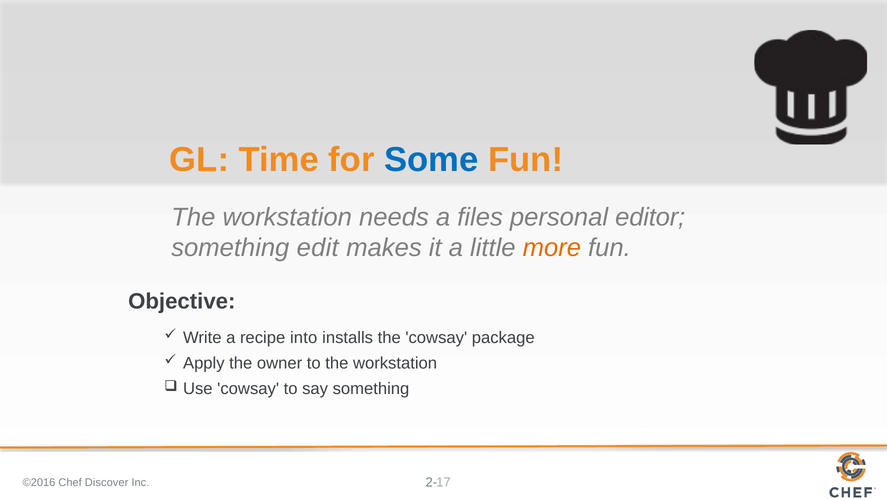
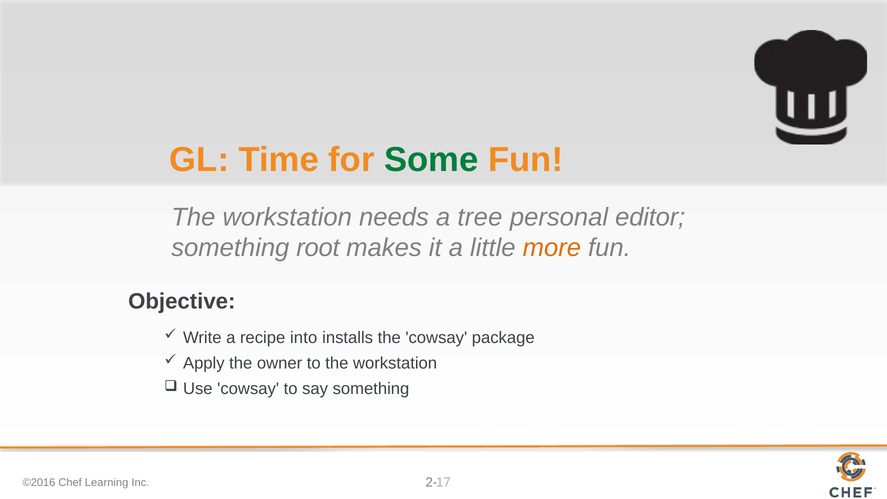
Some colour: blue -> green
files: files -> tree
edit: edit -> root
Discover: Discover -> Learning
